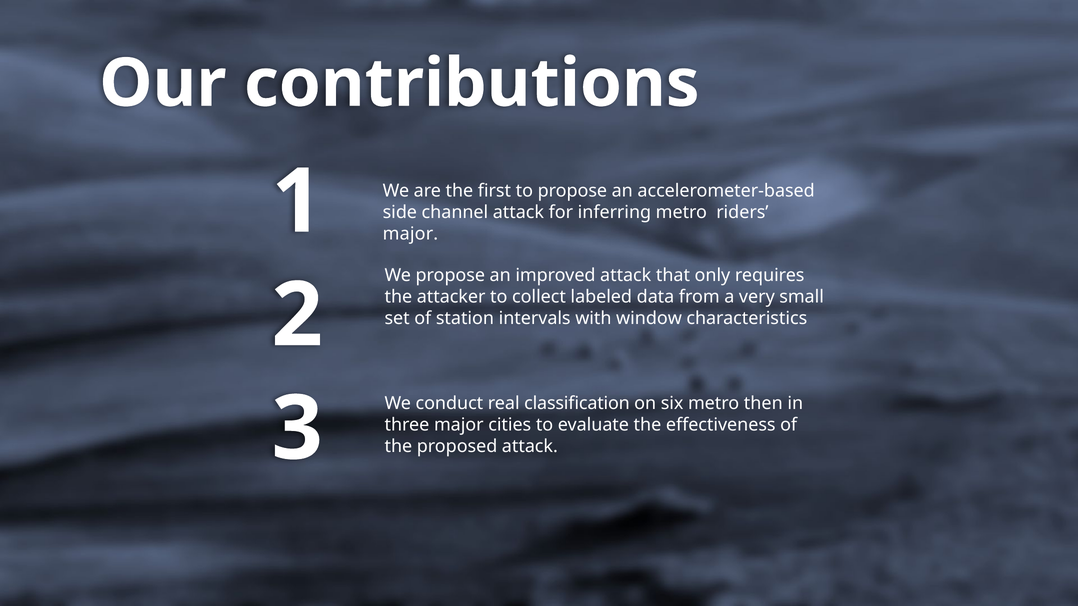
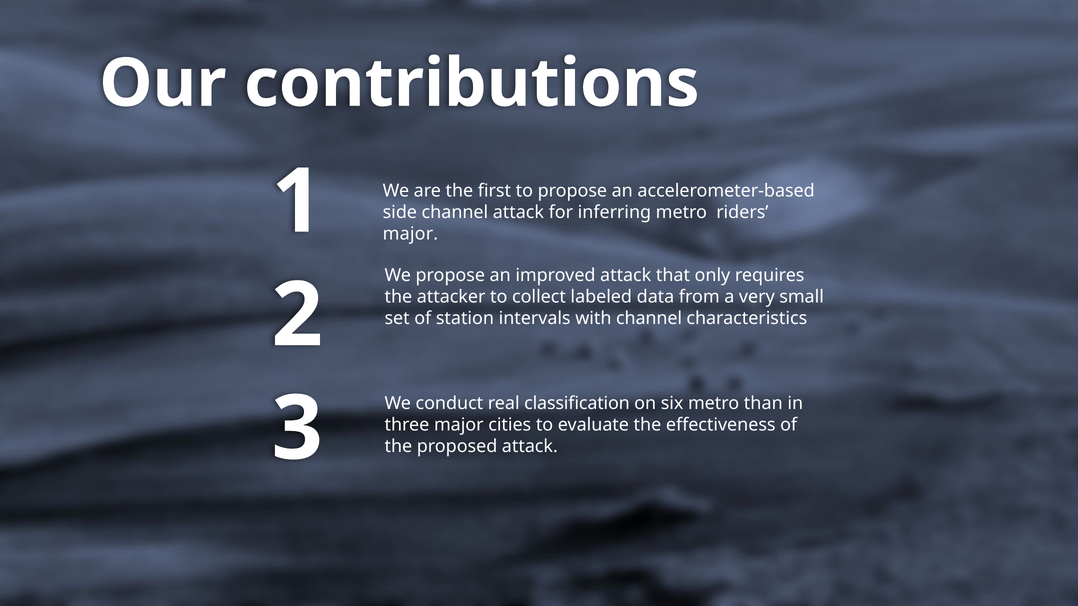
with window: window -> channel
then: then -> than
